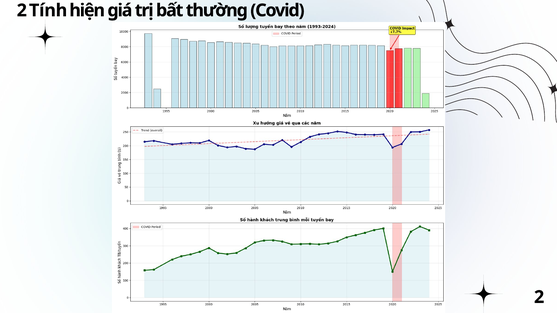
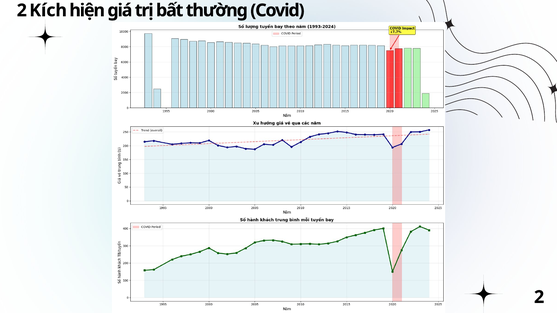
Tính: Tính -> Kích
